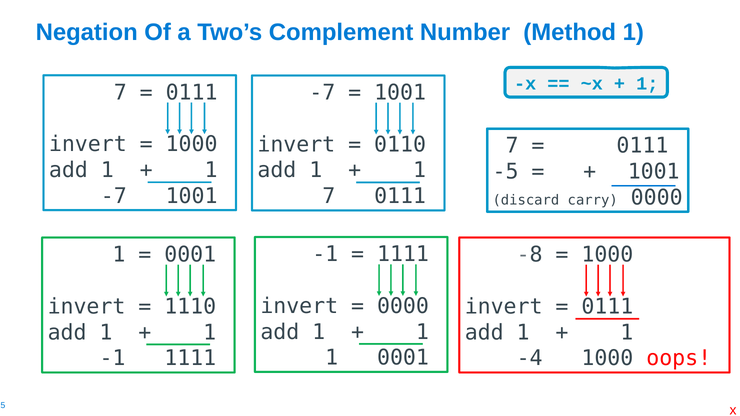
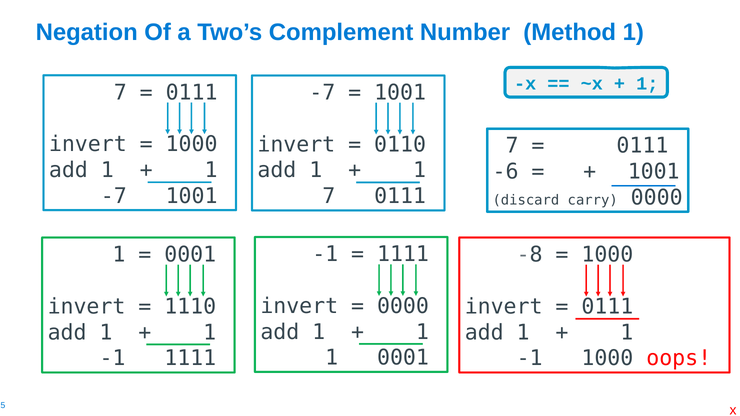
-5: -5 -> -6
-4 at (530, 358): -4 -> -1
